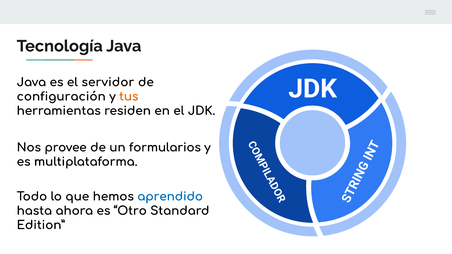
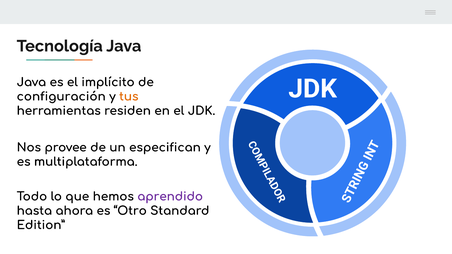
servidor: servidor -> implícito
formularios: formularios -> especifican
aprendido colour: blue -> purple
